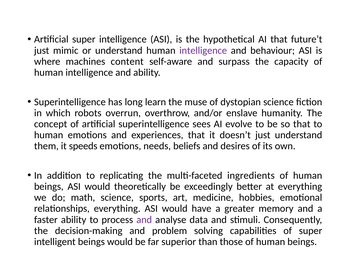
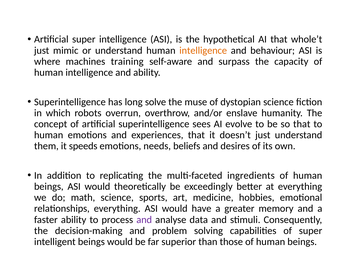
future’t: future’t -> whole’t
intelligence at (203, 50) colour: purple -> orange
content: content -> training
learn: learn -> solve
